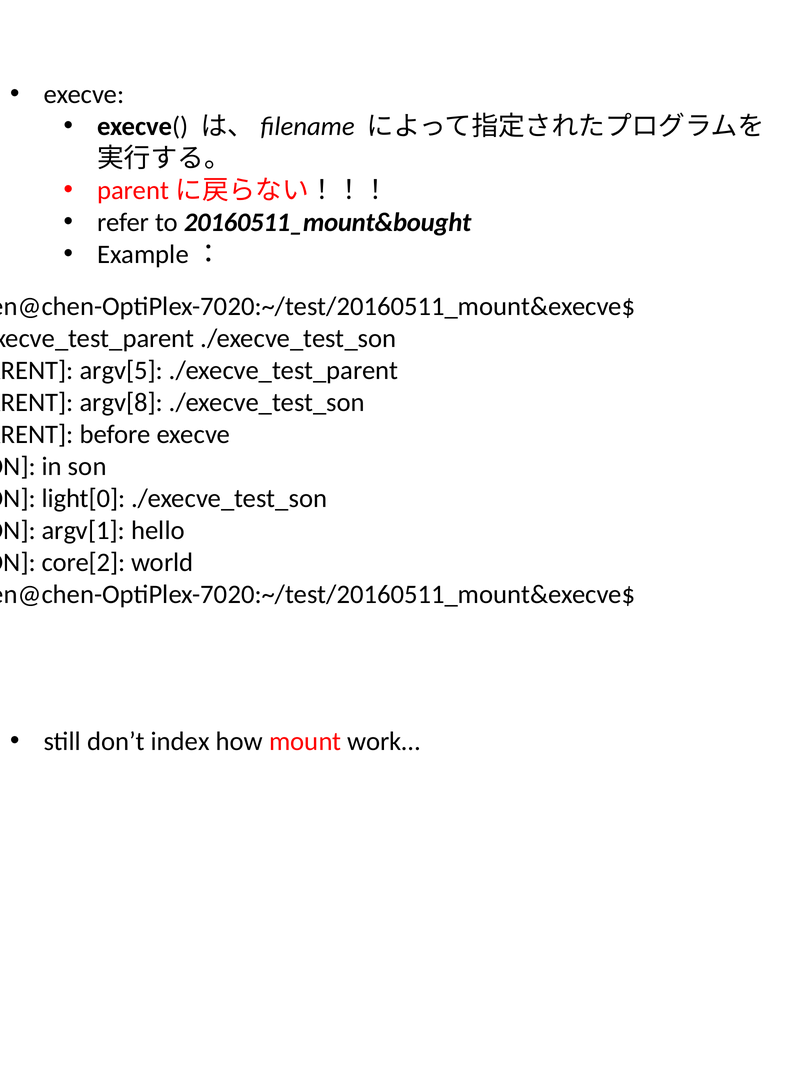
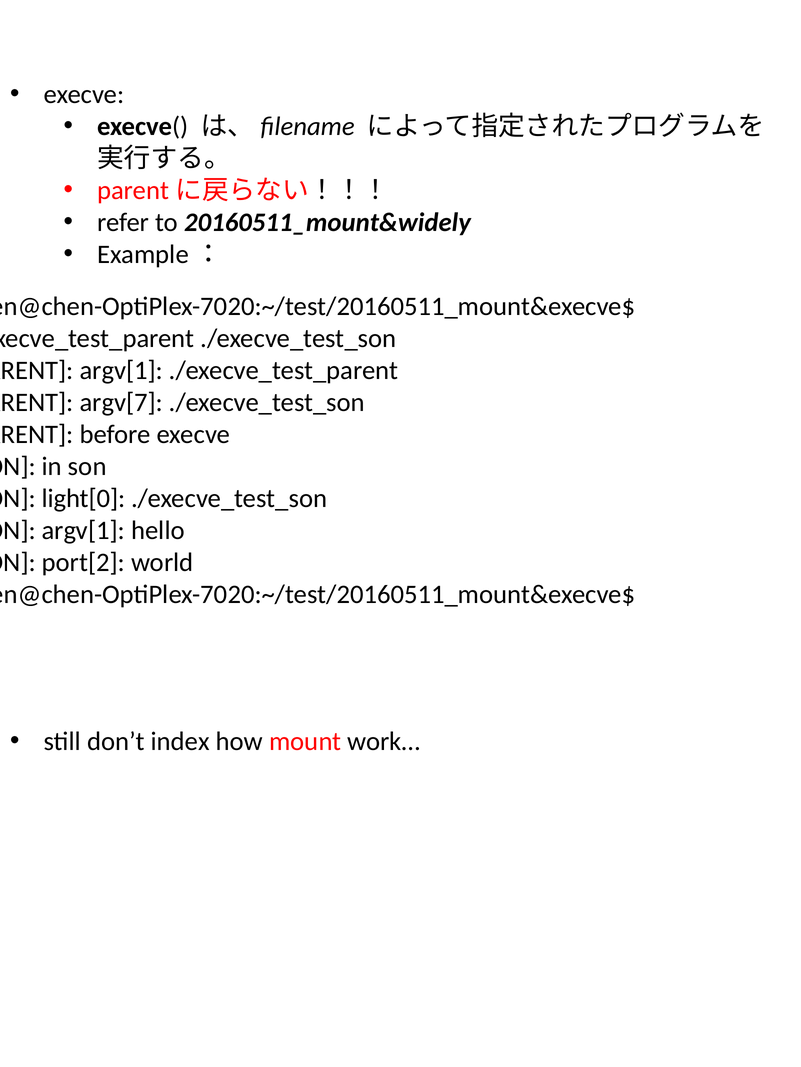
20160511_mount&bought: 20160511_mount&bought -> 20160511_mount&widely
argv[5 at (121, 371): argv[5 -> argv[1
argv[8: argv[8 -> argv[7
core[2: core[2 -> port[2
